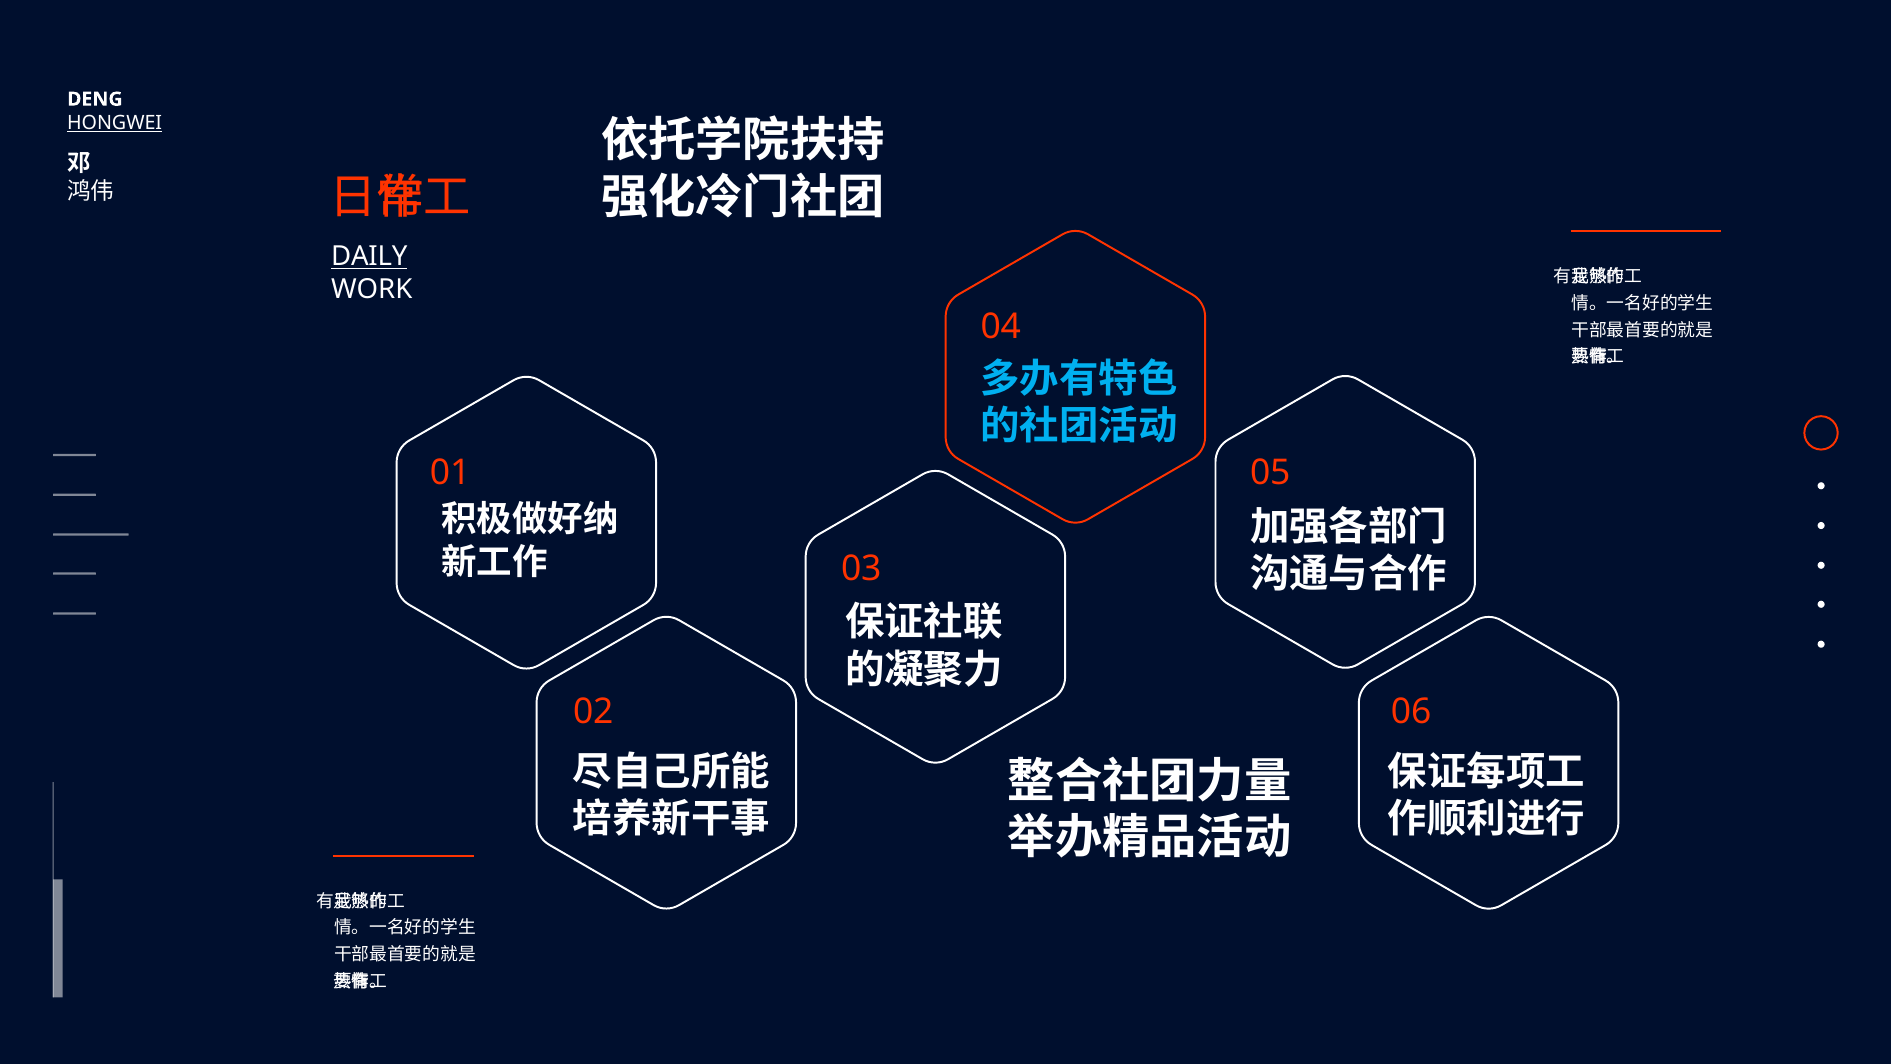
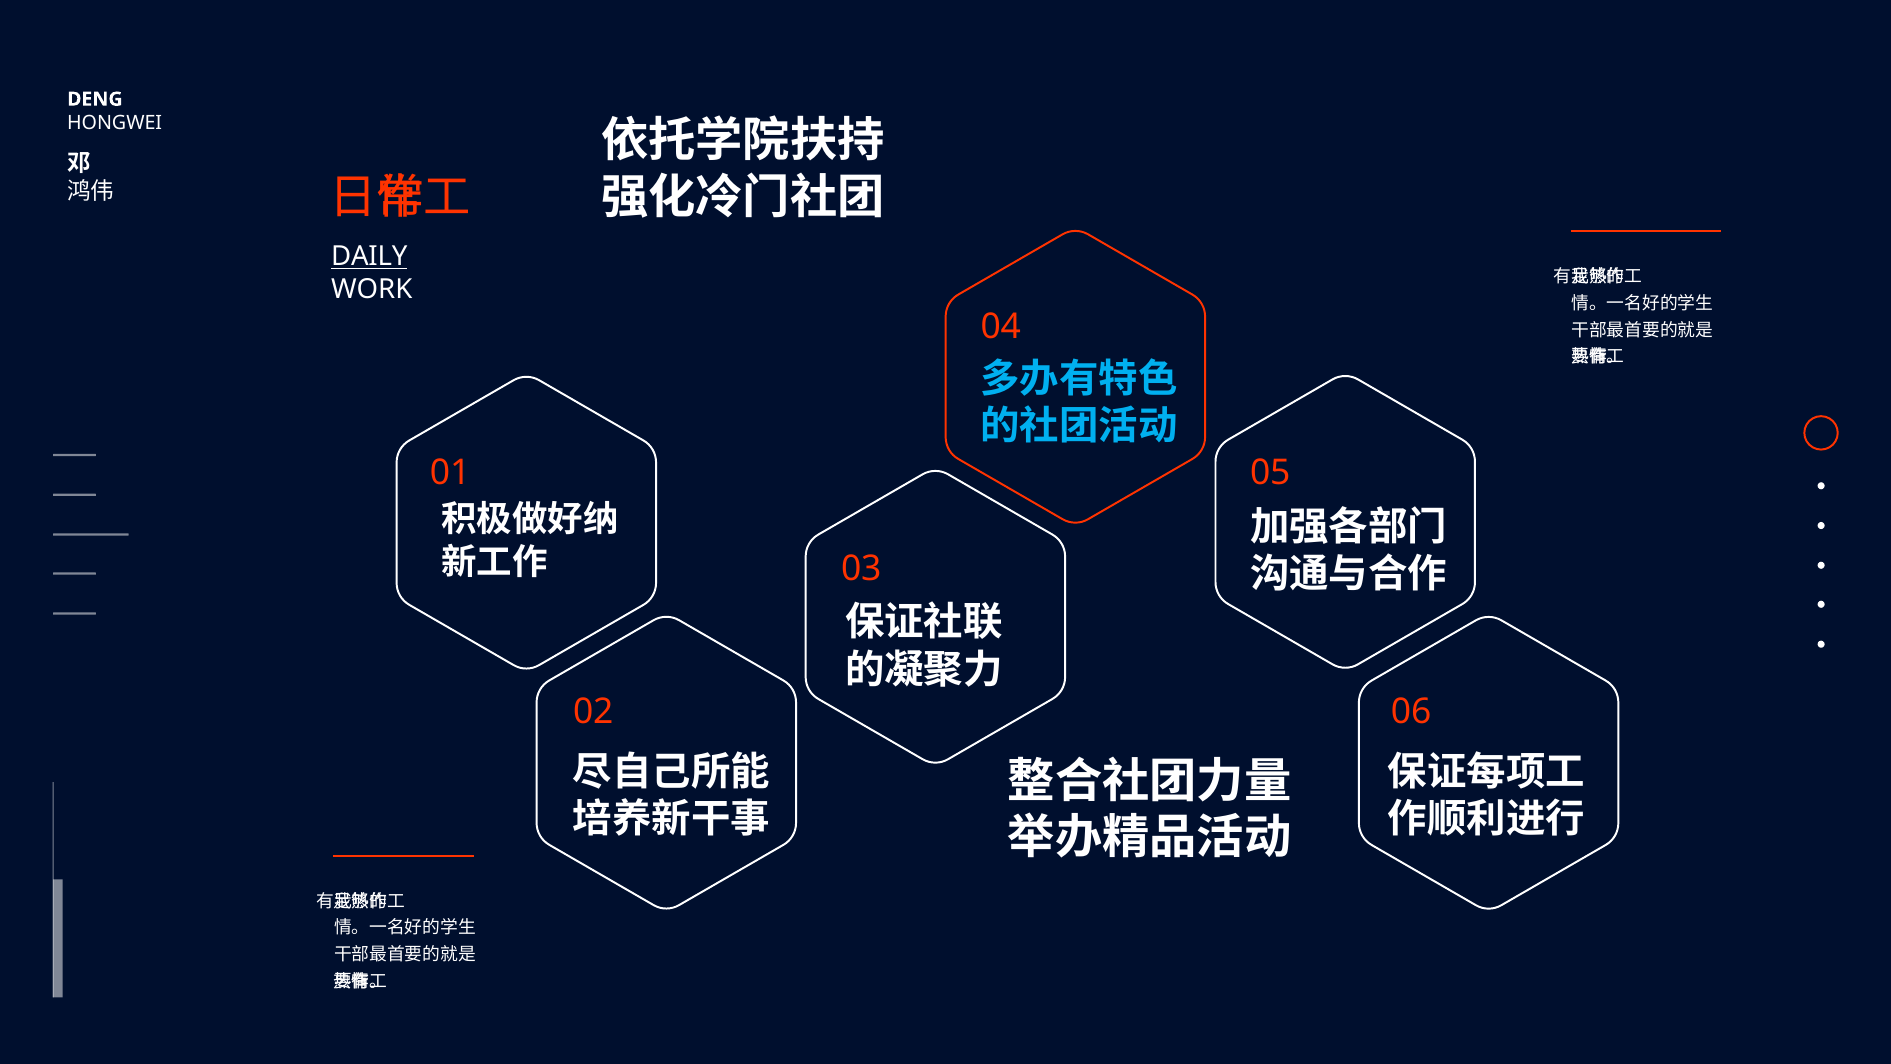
HONGWEI underline: present -> none
